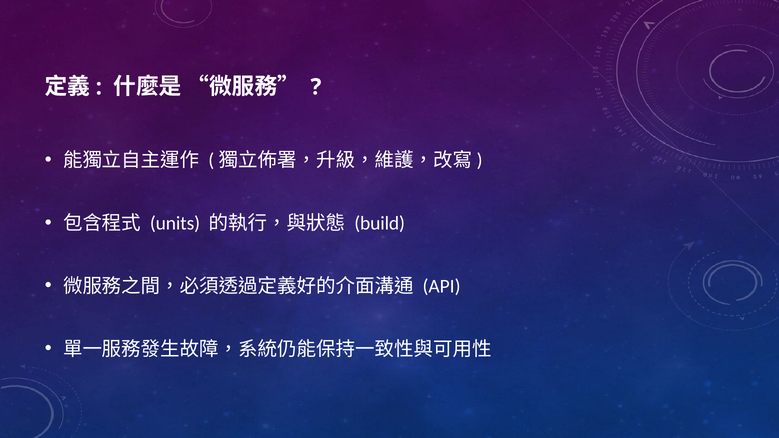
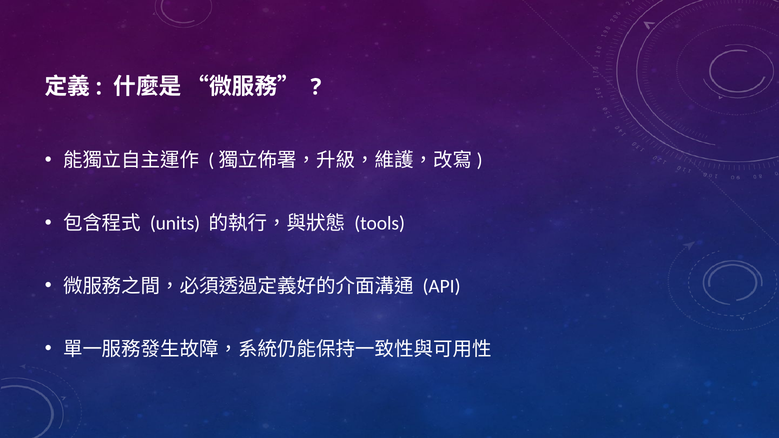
build: build -> tools
